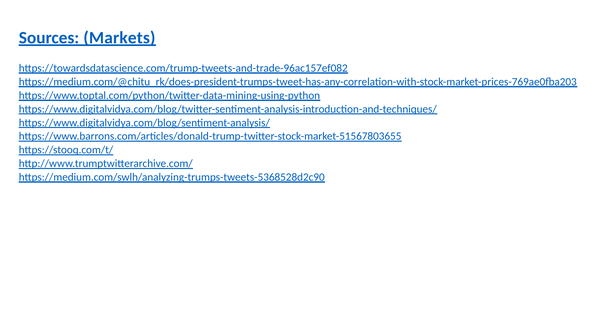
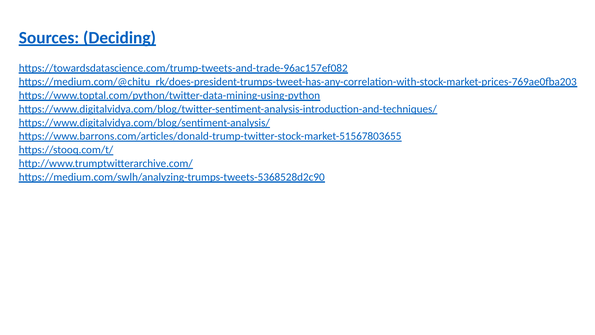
Markets: Markets -> Deciding
